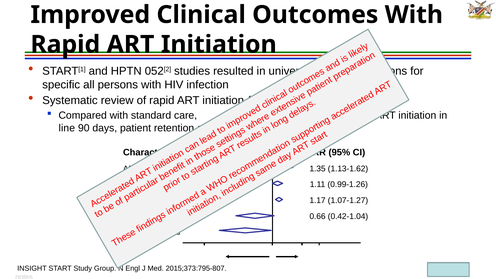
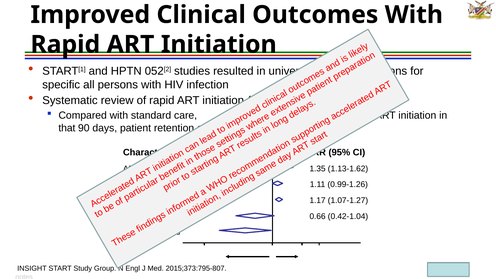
line: line -> that
